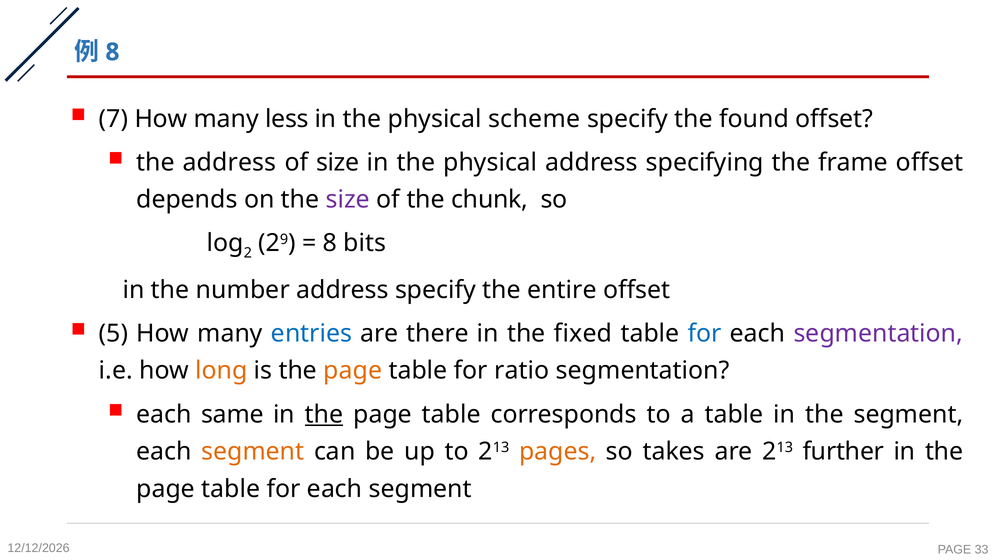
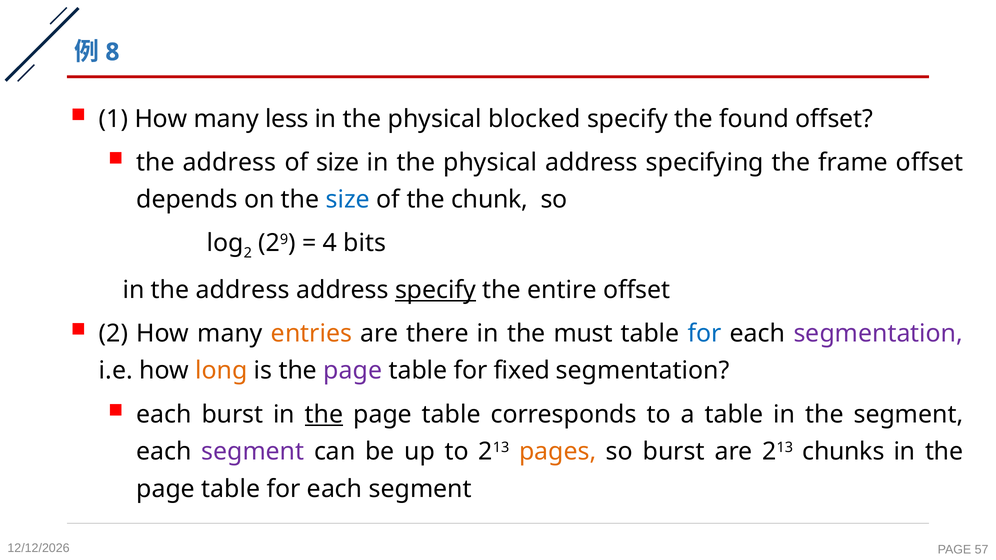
7: 7 -> 1
scheme: scheme -> blocked
size at (348, 200) colour: purple -> blue
8 at (330, 243): 8 -> 4
in the number: number -> address
specify at (435, 290) underline: none -> present
5 at (114, 334): 5 -> 2
entries colour: blue -> orange
fixed: fixed -> must
page at (353, 371) colour: orange -> purple
ratio: ratio -> fixed
each same: same -> burst
segment at (253, 452) colour: orange -> purple
so takes: takes -> burst
further: further -> chunks
33: 33 -> 57
